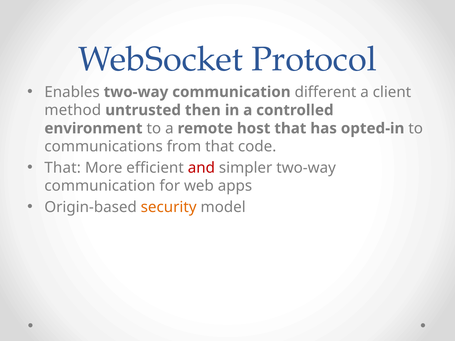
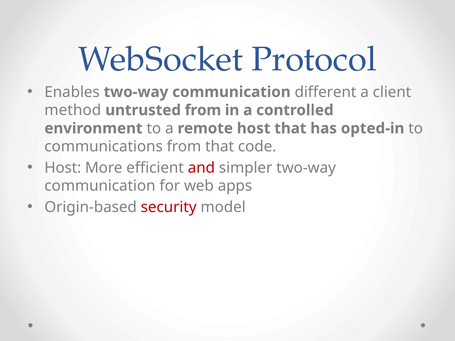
untrusted then: then -> from
That at (63, 168): That -> Host
security colour: orange -> red
